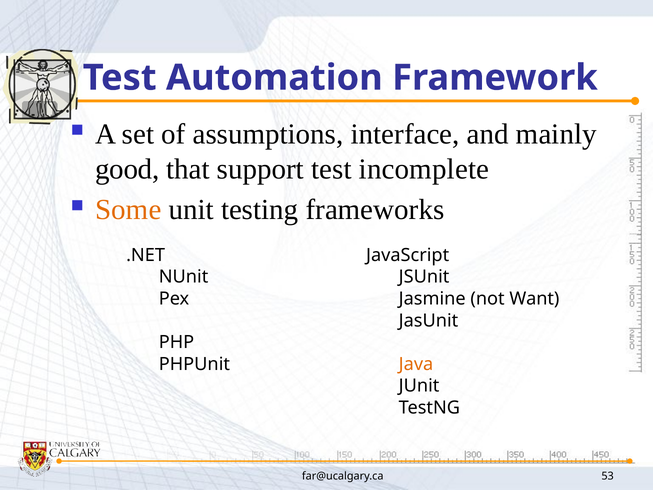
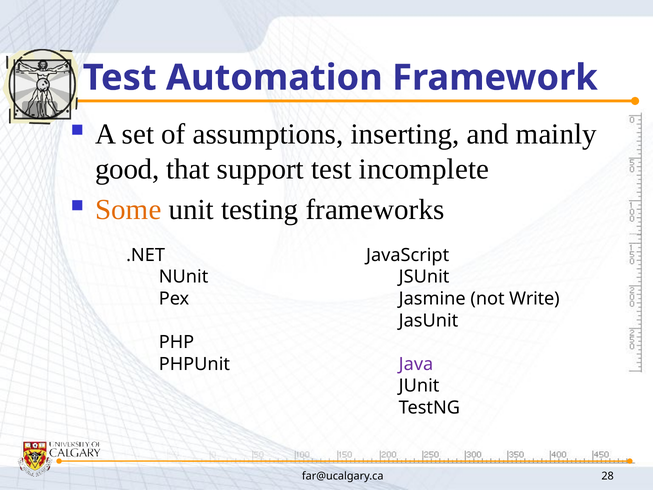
interface: interface -> inserting
Want: Want -> Write
Java colour: orange -> purple
53: 53 -> 28
